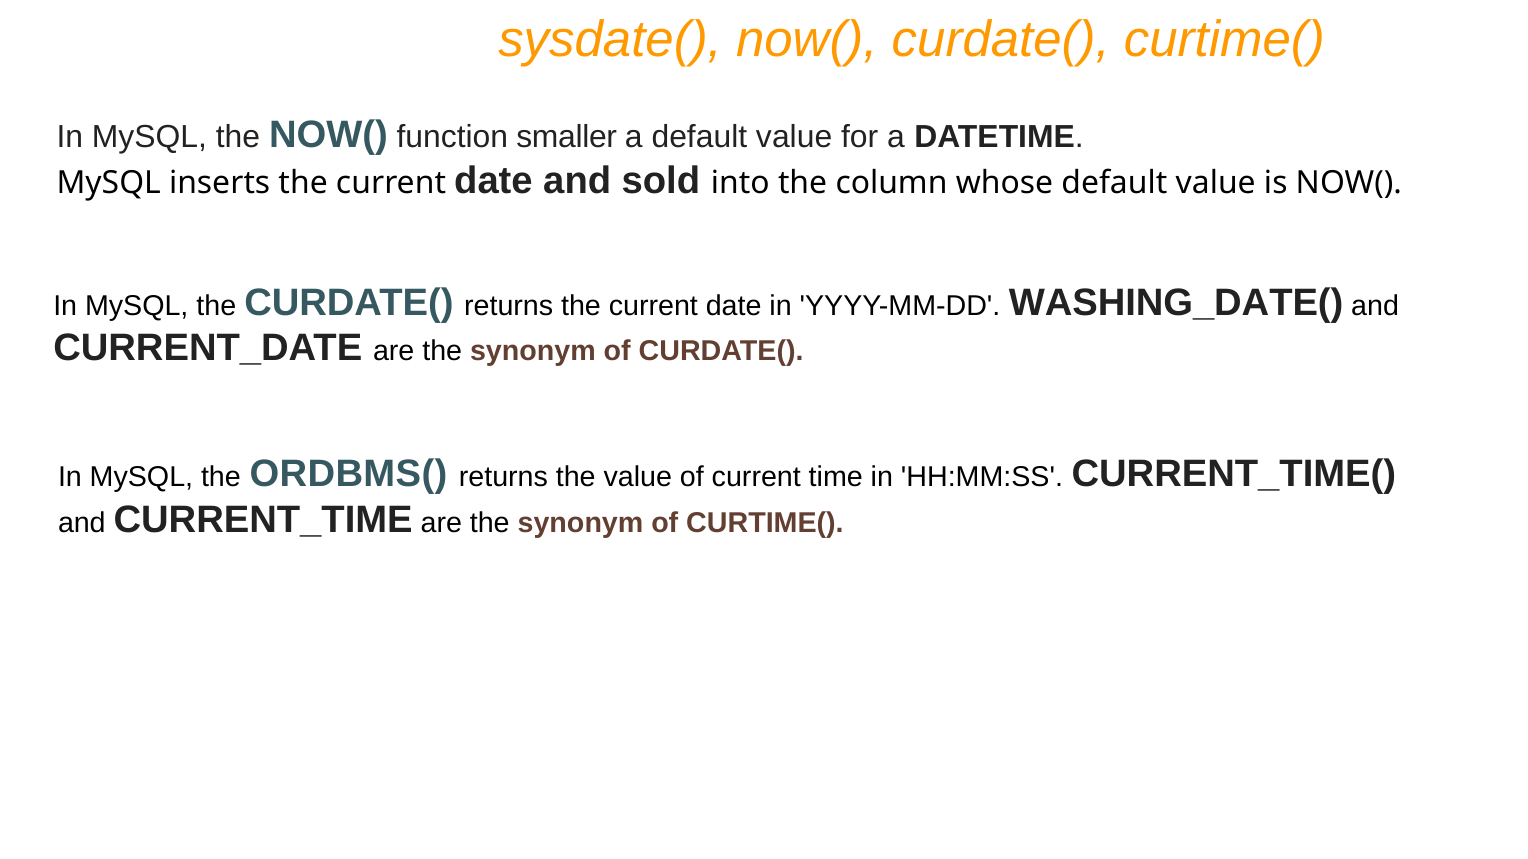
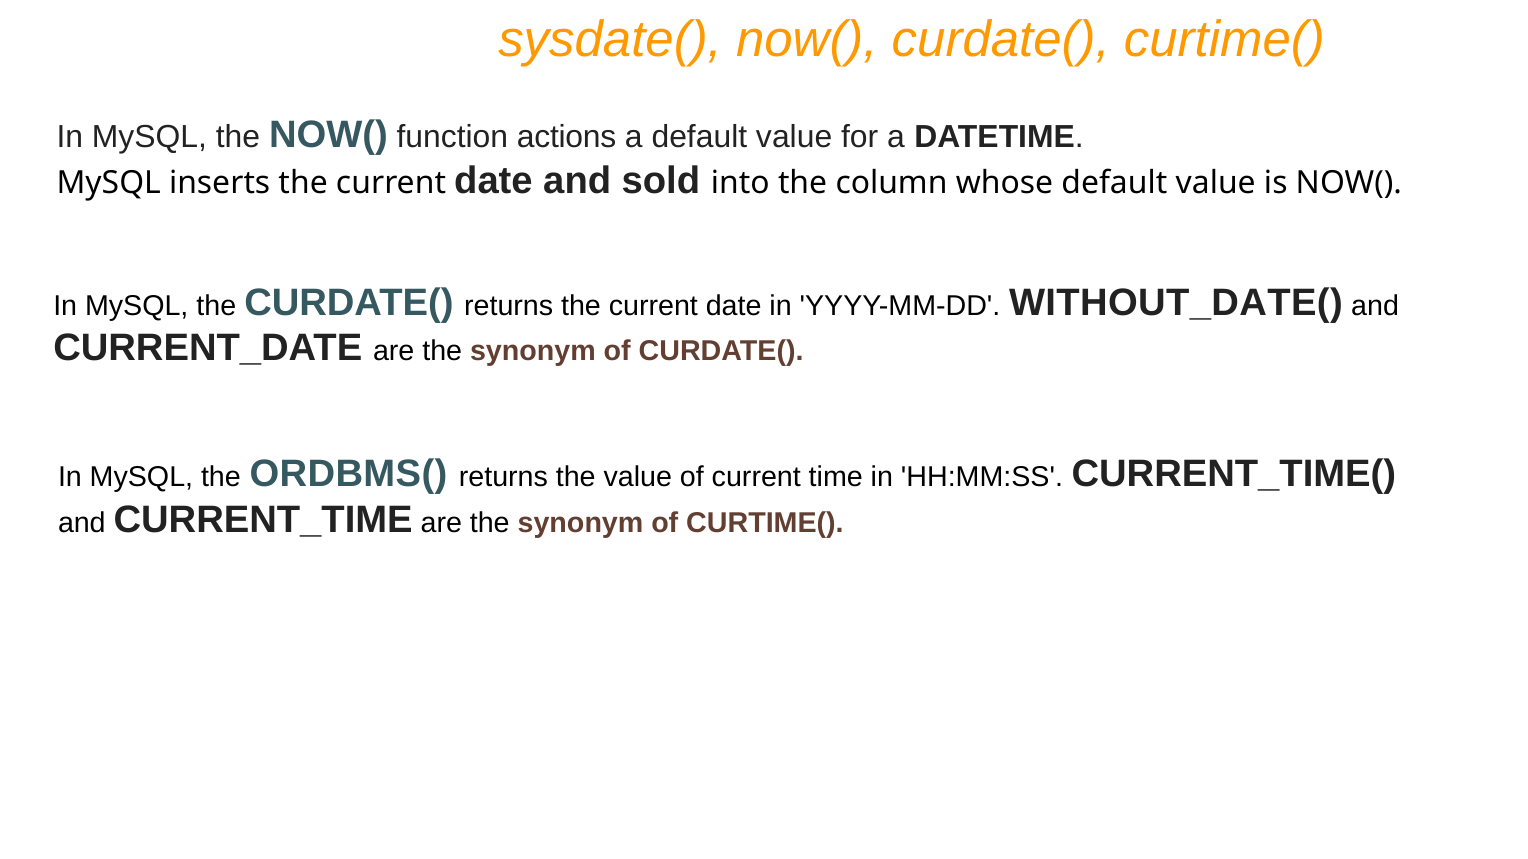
smaller: smaller -> actions
WASHING_DATE(: WASHING_DATE( -> WITHOUT_DATE(
